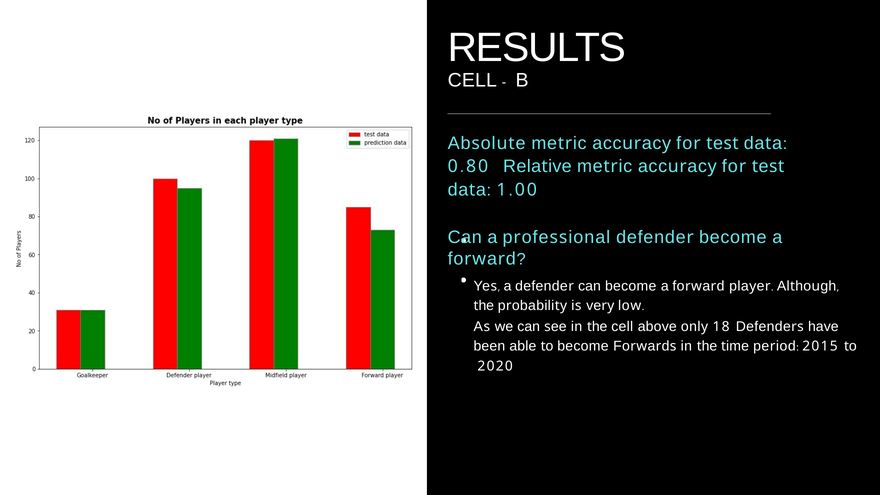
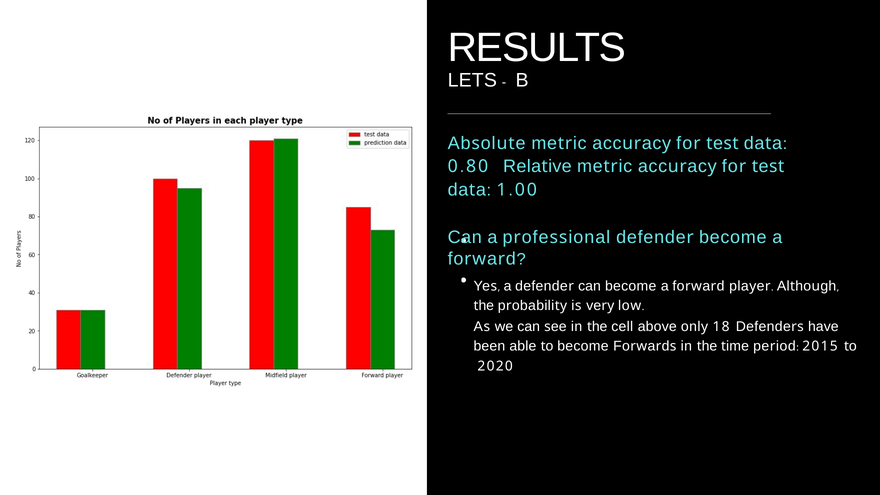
CELL at (472, 80): CELL -> LETS
